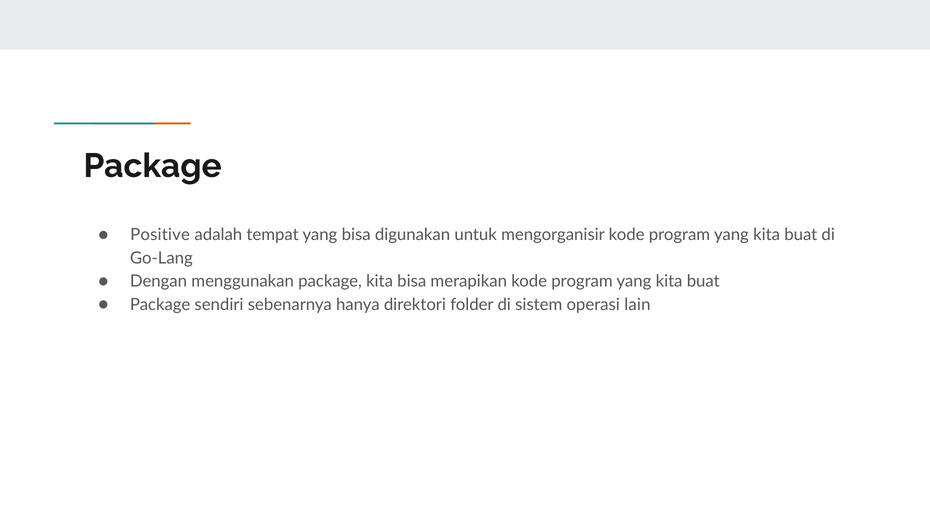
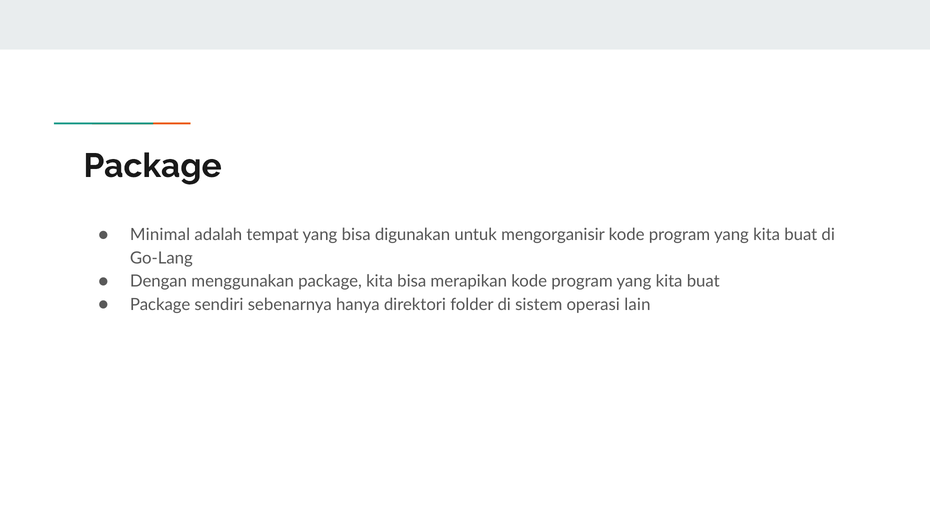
Positive: Positive -> Minimal
